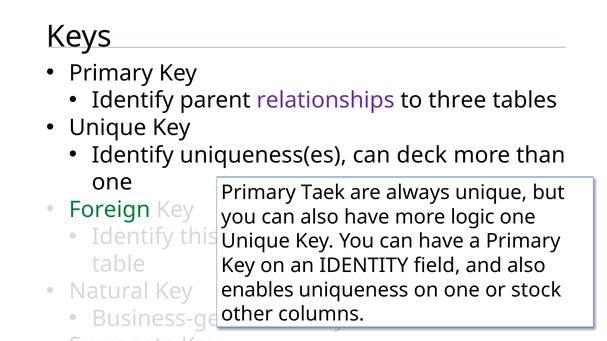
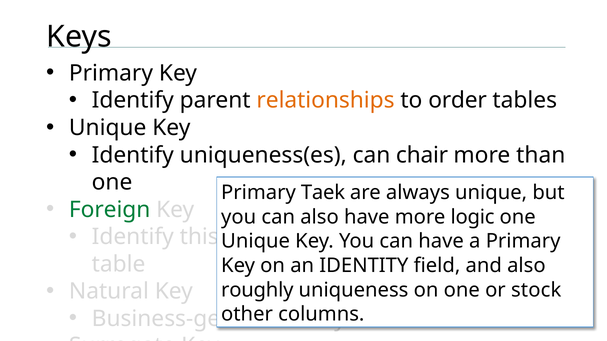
relationships colour: purple -> orange
three: three -> order
deck: deck -> chair
enables: enables -> roughly
